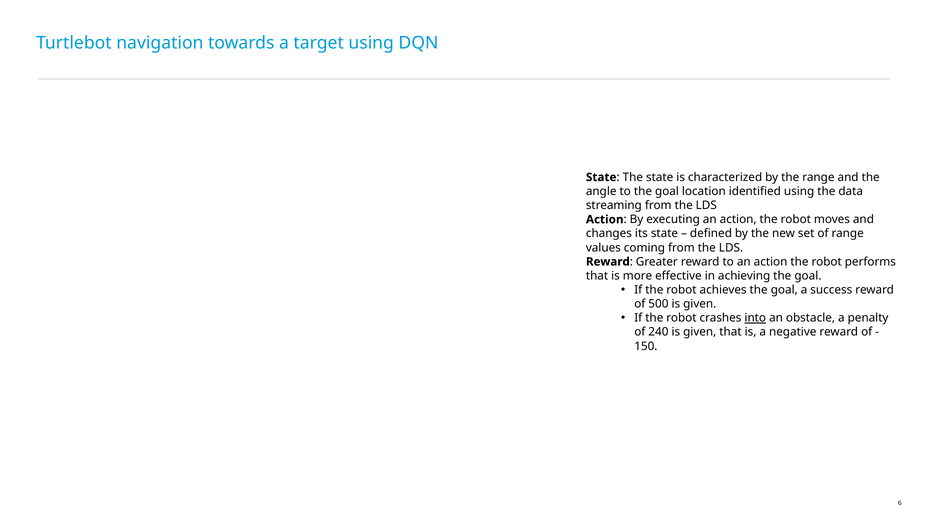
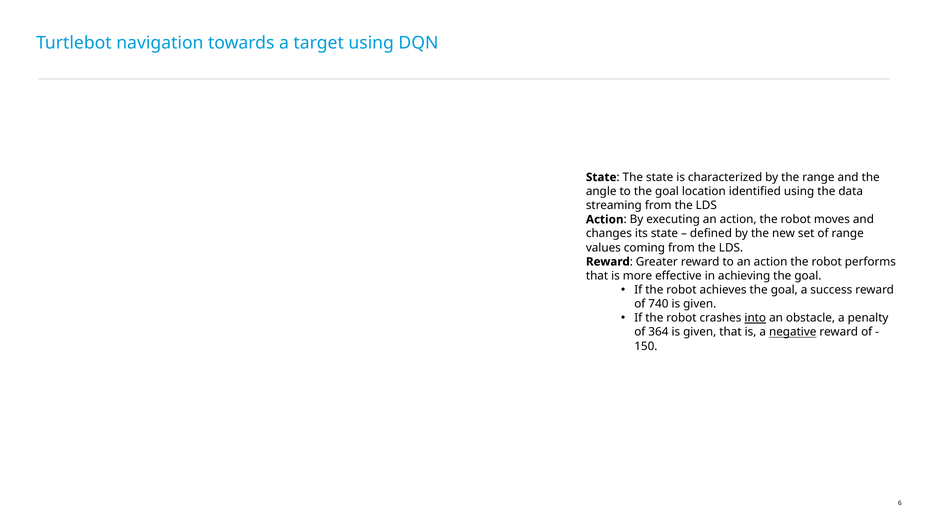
500: 500 -> 740
240: 240 -> 364
negative underline: none -> present
